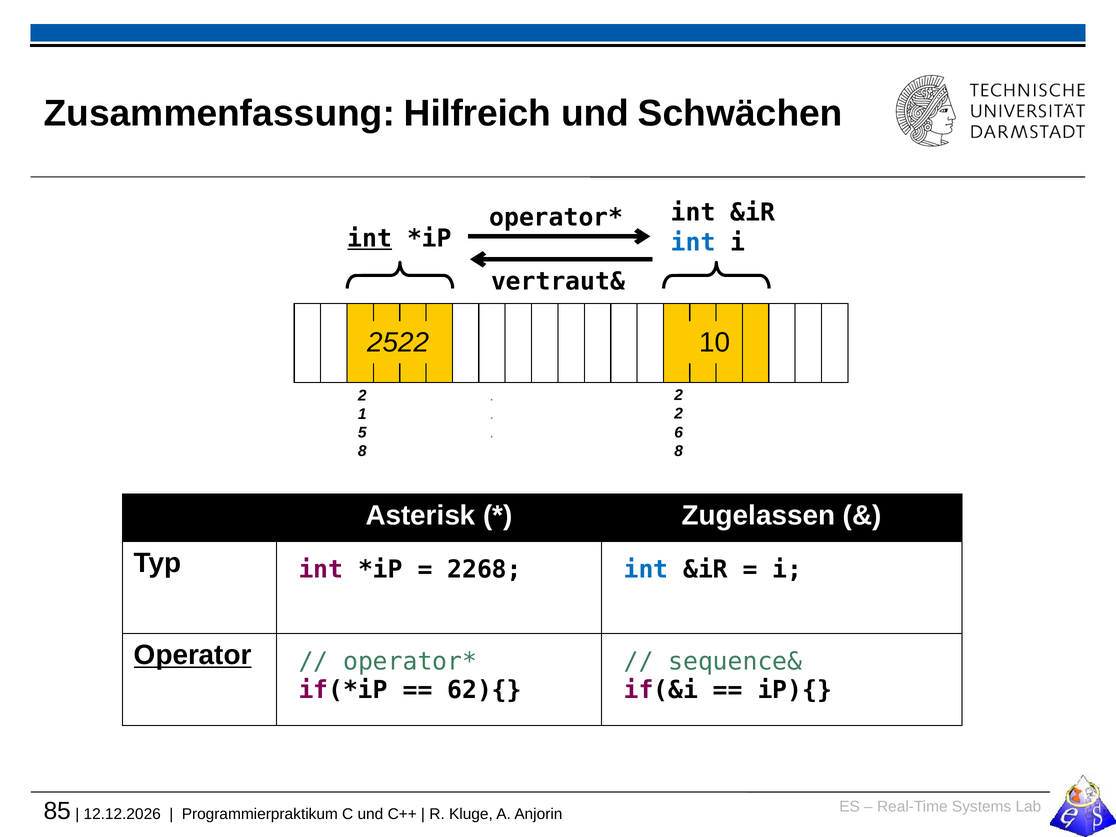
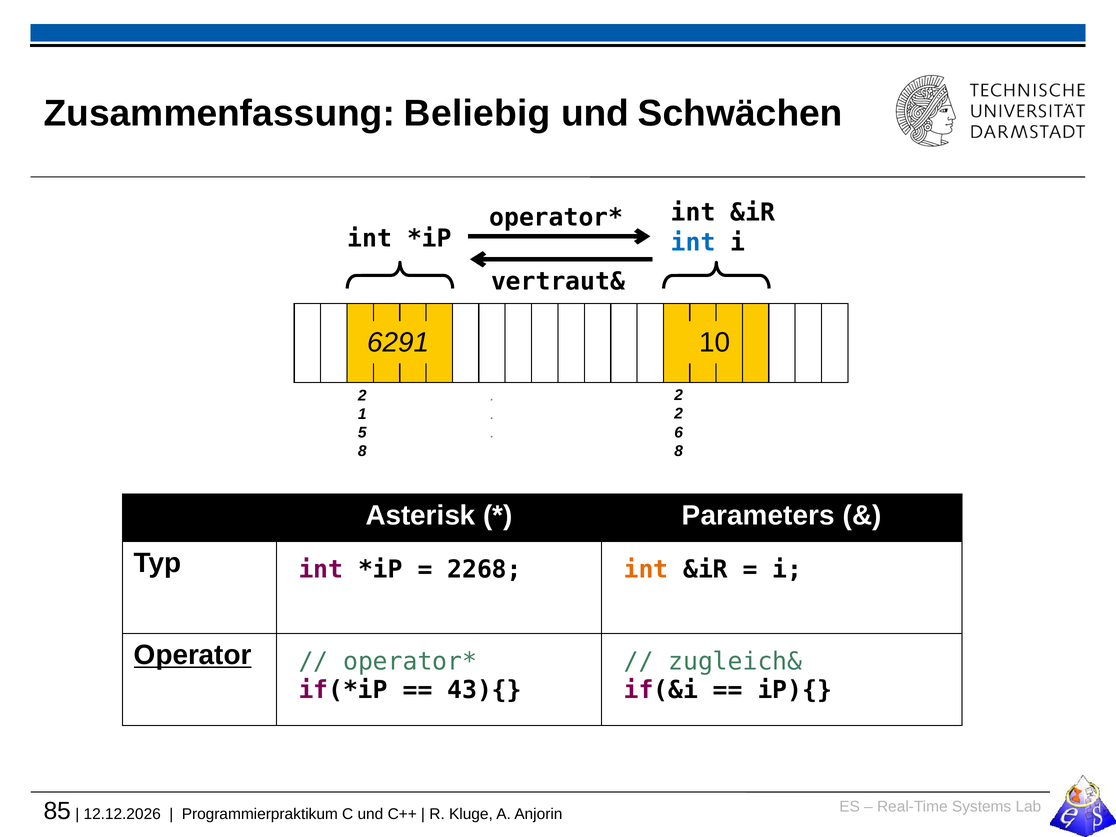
Hilfreich: Hilfreich -> Beliebig
int at (370, 238) underline: present -> none
2522: 2522 -> 6291
Zugelassen: Zugelassen -> Parameters
int at (646, 569) colour: blue -> orange
sequence&: sequence& -> zugleich&
62){: 62){ -> 43){
